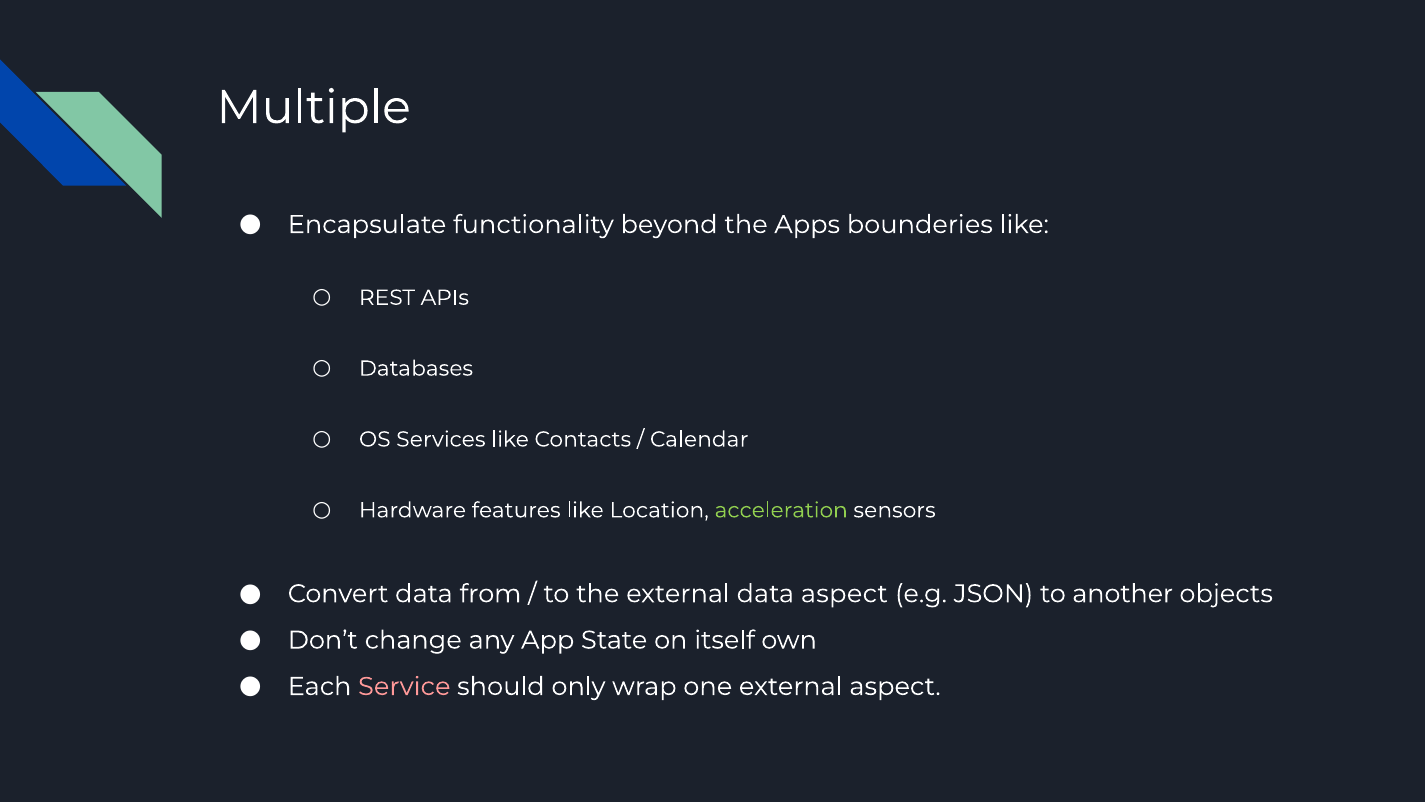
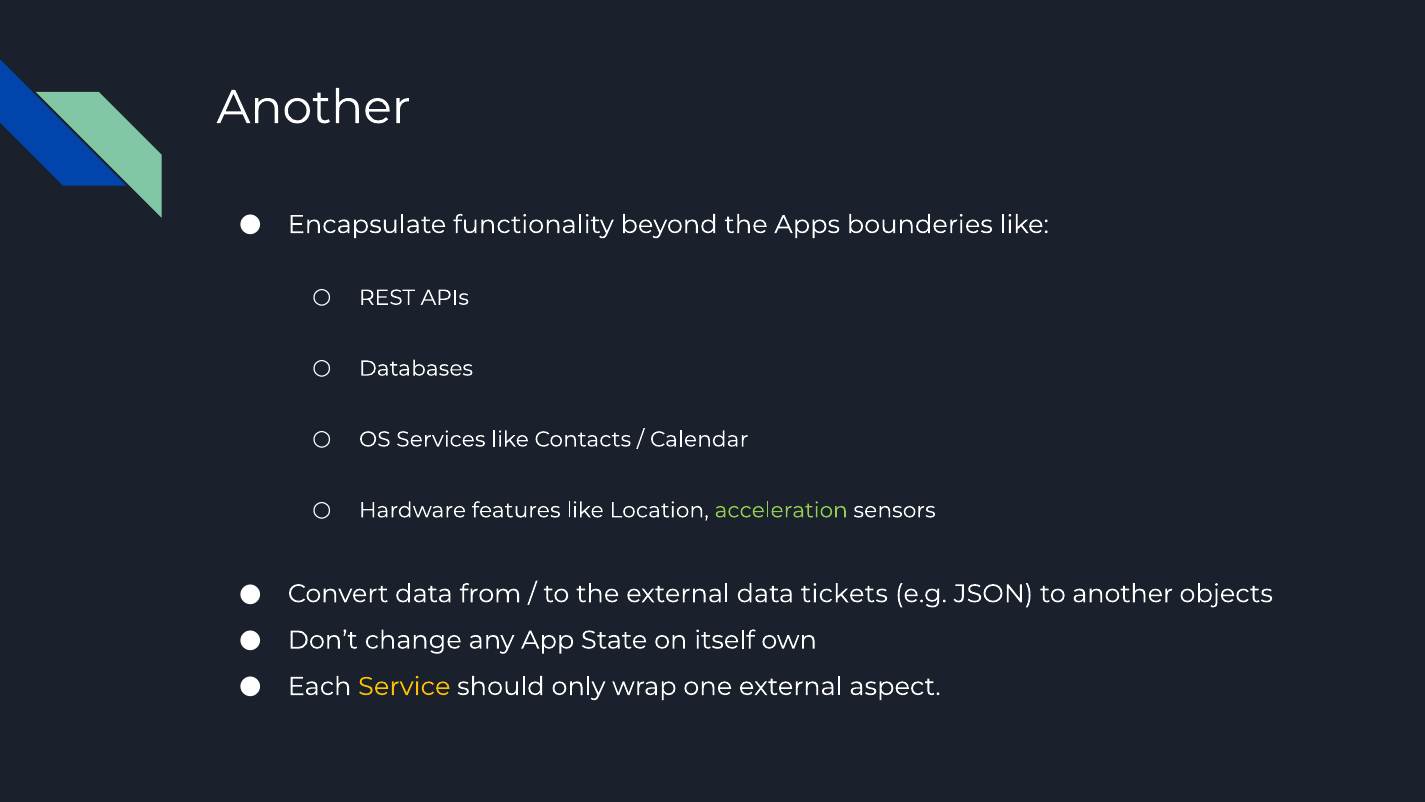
Multiple at (314, 107): Multiple -> Another
data aspect: aspect -> tickets
Service colour: pink -> yellow
